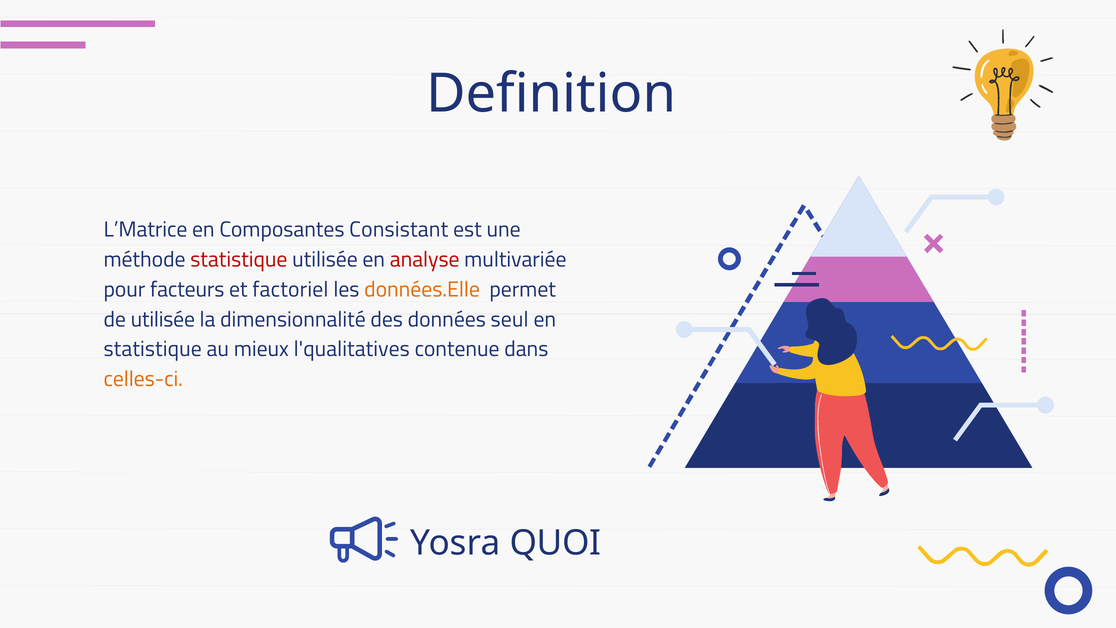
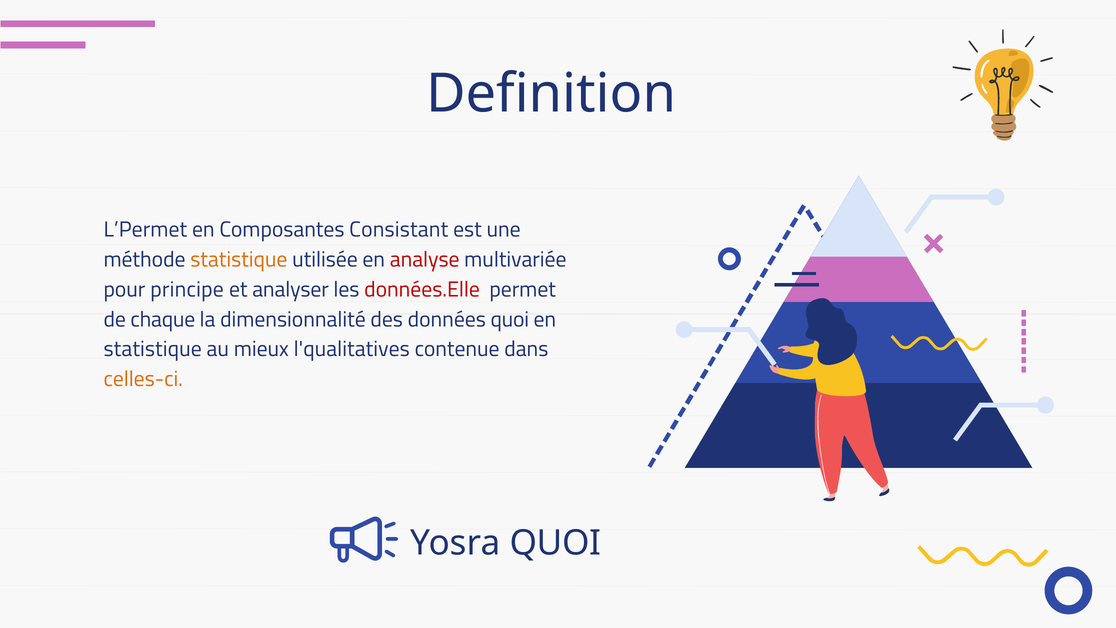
L’Matrice: L’Matrice -> L’Permet
statistique at (239, 259) colour: red -> orange
facteurs: facteurs -> principe
factoriel: factoriel -> analyser
données.Elle colour: orange -> red
de utilisée: utilisée -> chaque
données seul: seul -> quoi
